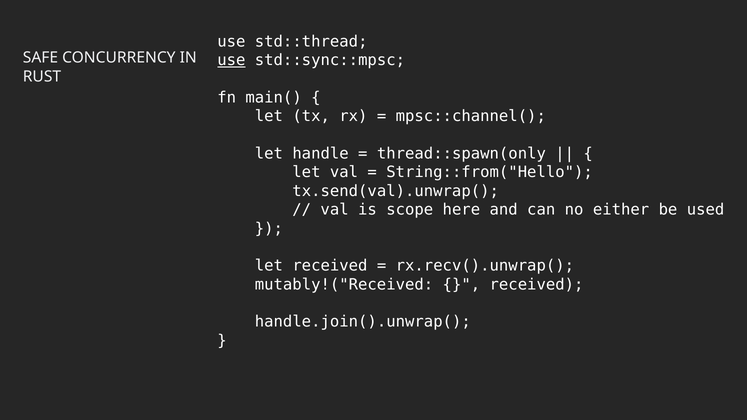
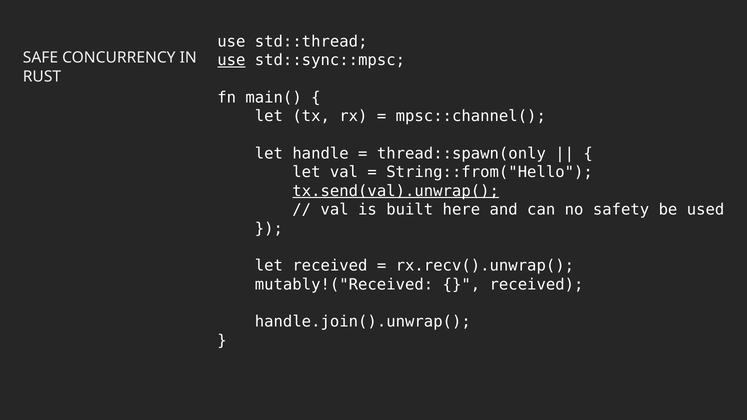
tx.send(val).unwrap( underline: none -> present
scope: scope -> built
either: either -> safety
